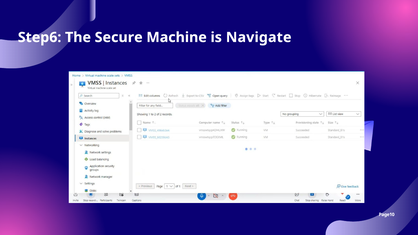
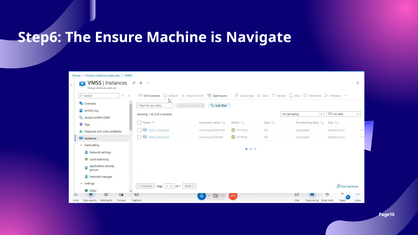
Secure: Secure -> Ensure
